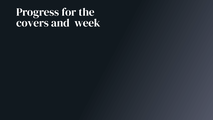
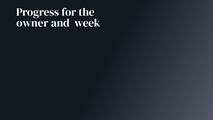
covers: covers -> owner
